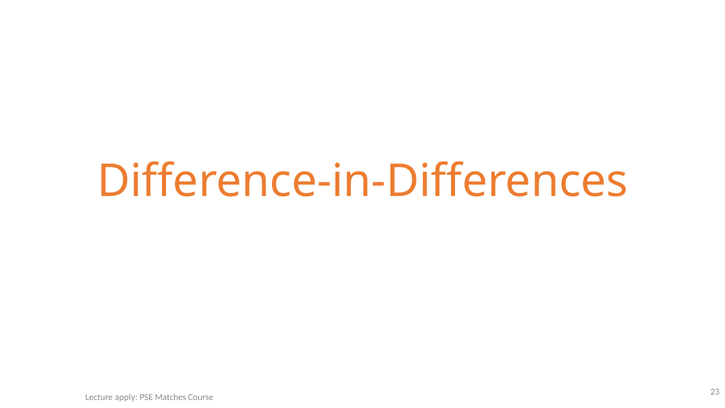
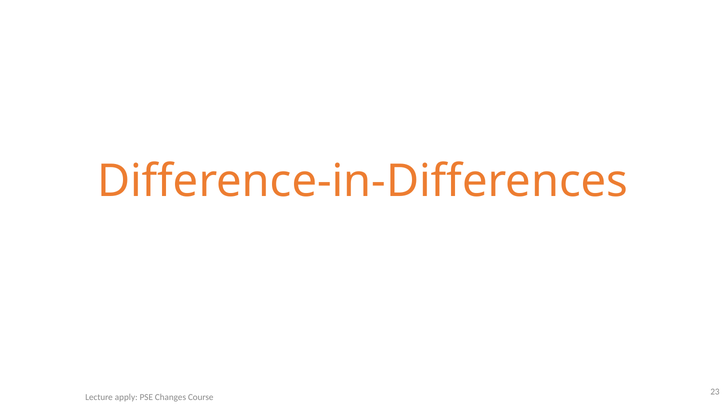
Matches: Matches -> Changes
